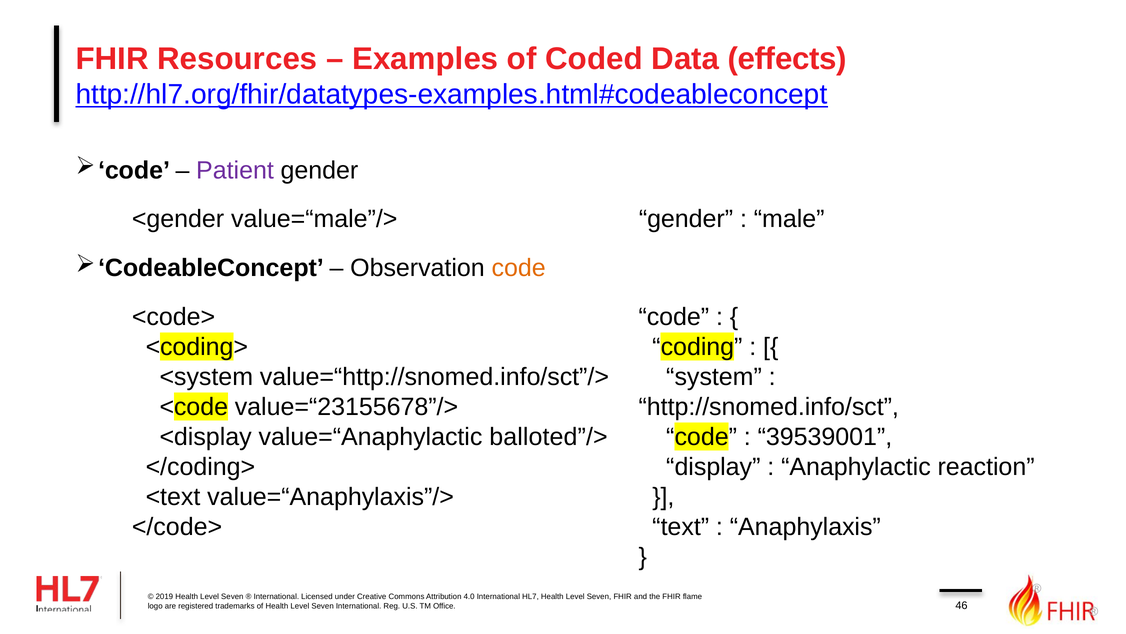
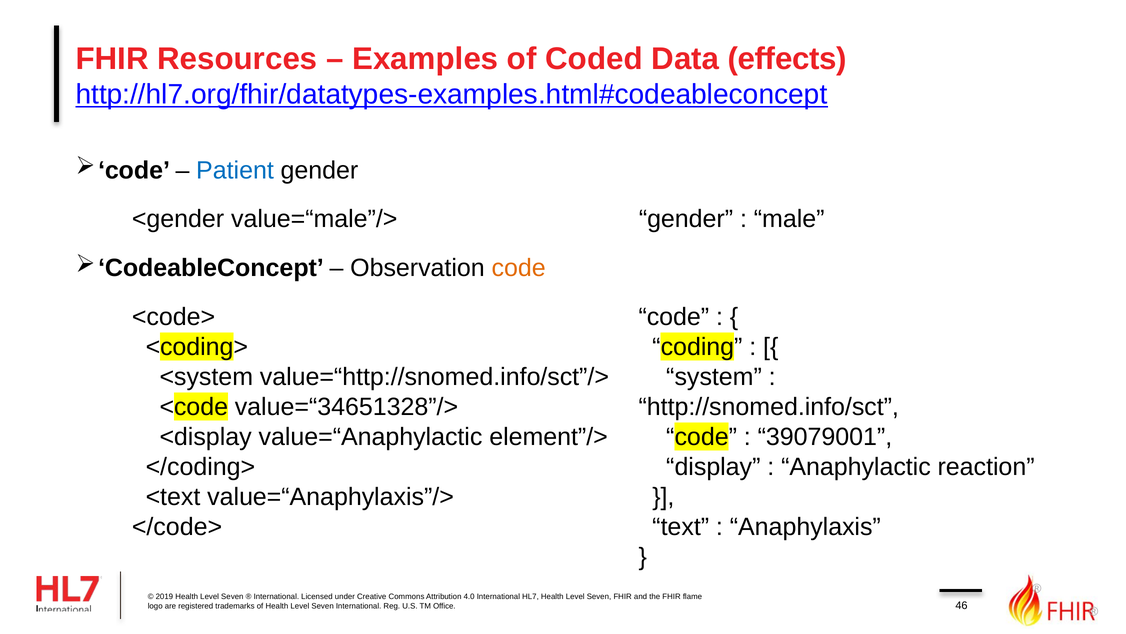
Patient colour: purple -> blue
value=“23155678”/>: value=“23155678”/> -> value=“34651328”/>
balloted”/>: balloted”/> -> element”/>
39539001: 39539001 -> 39079001
